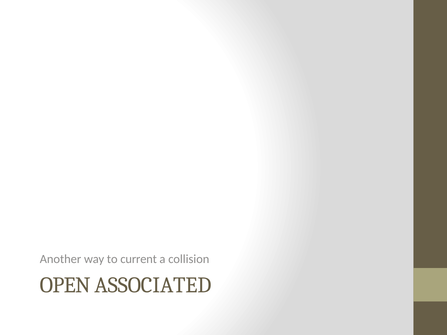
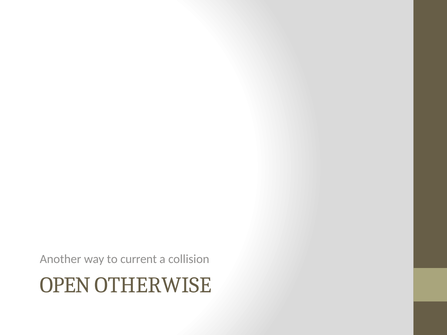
ASSOCIATED: ASSOCIATED -> OTHERWISE
